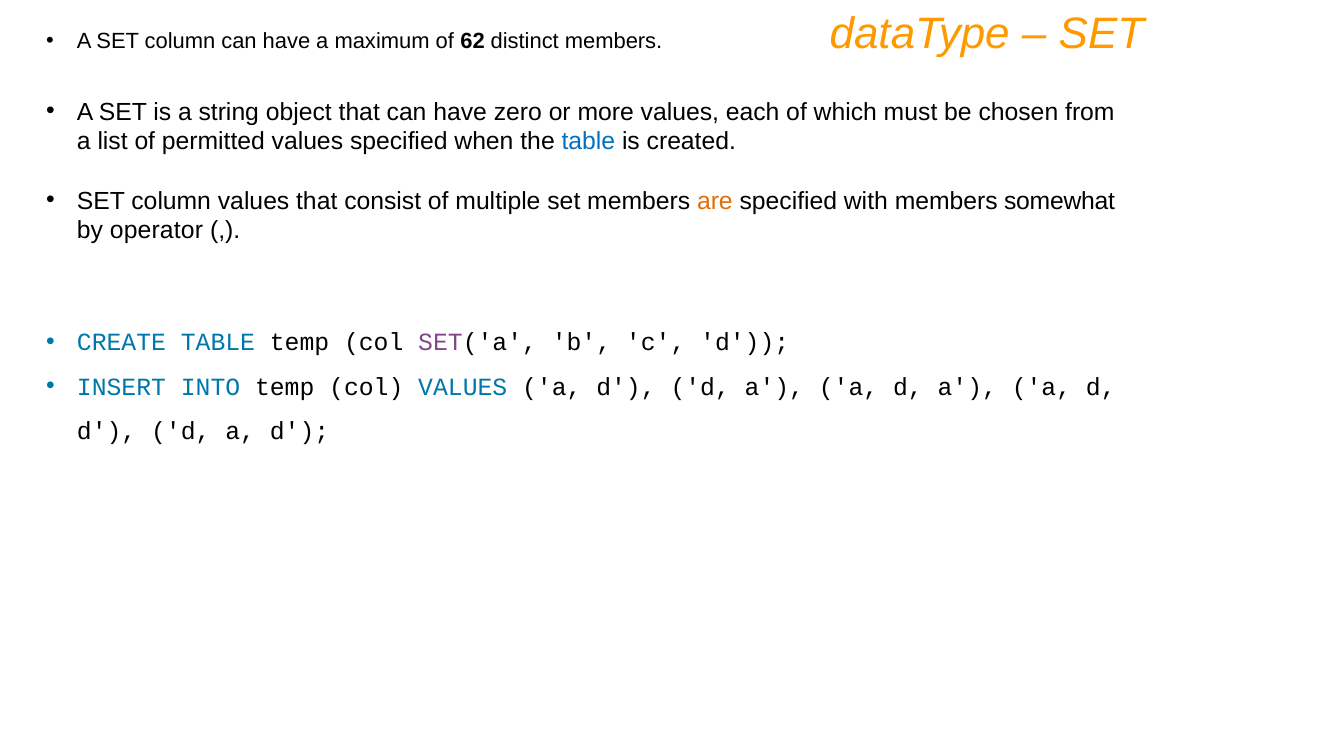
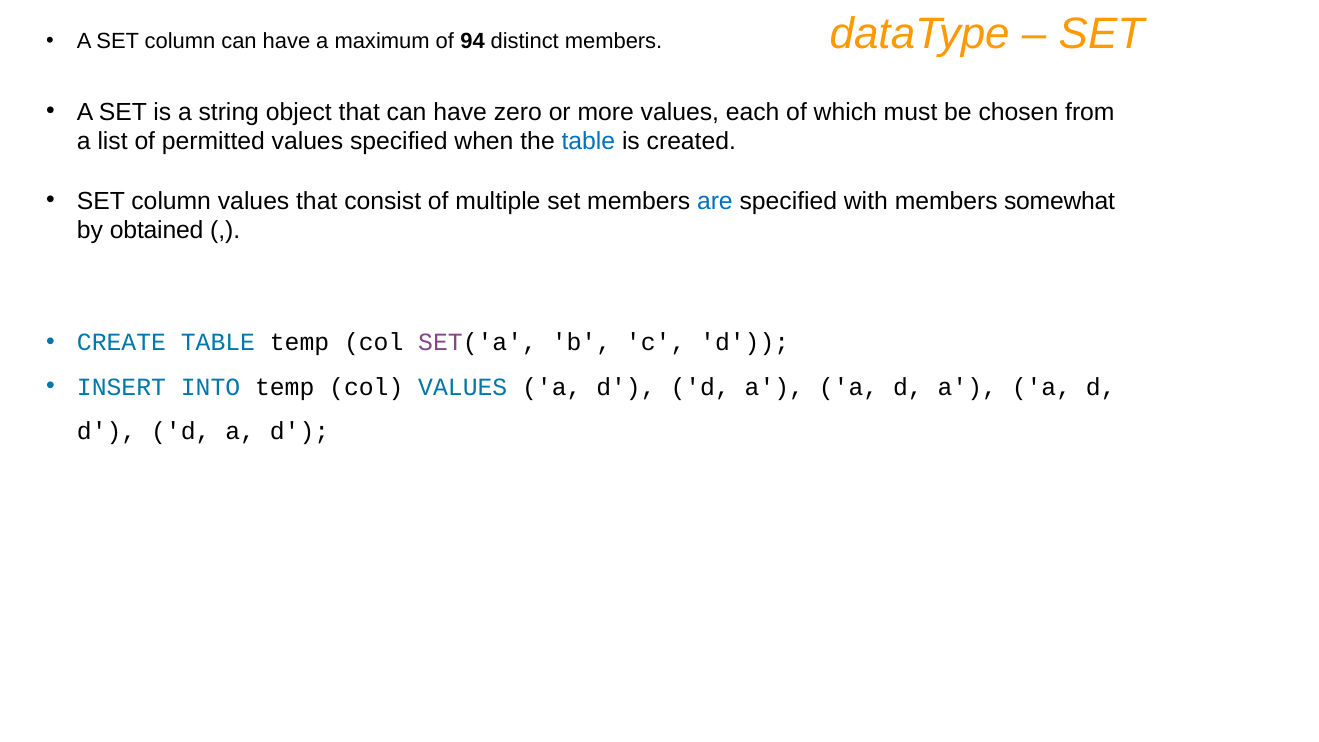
62: 62 -> 94
are colour: orange -> blue
operator: operator -> obtained
